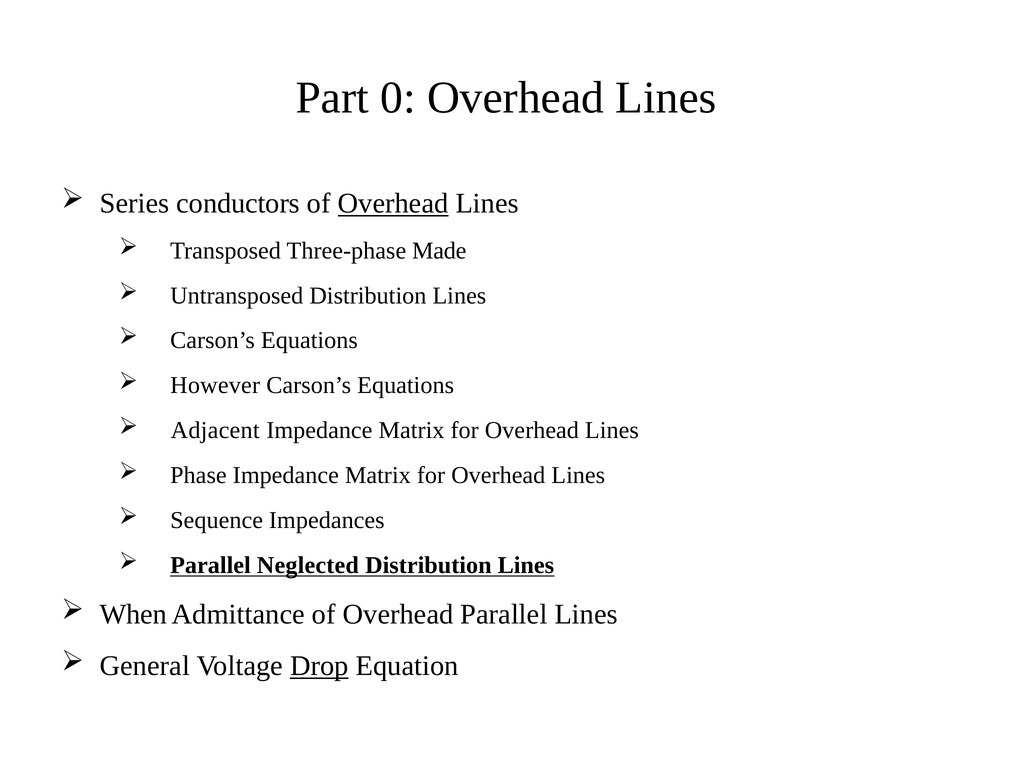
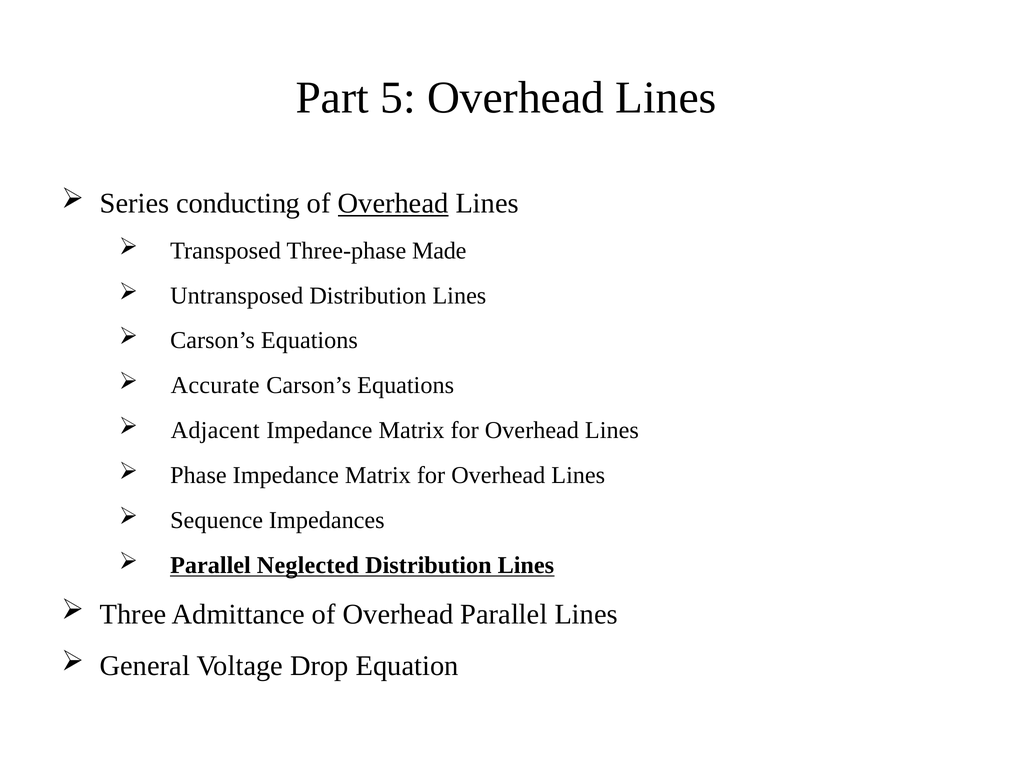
0: 0 -> 5
conductors: conductors -> conducting
However: However -> Accurate
When: When -> Three
Drop underline: present -> none
